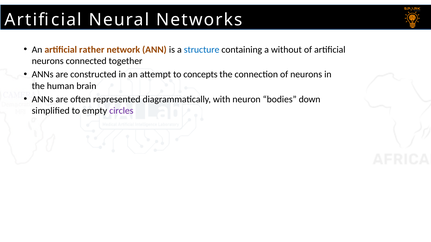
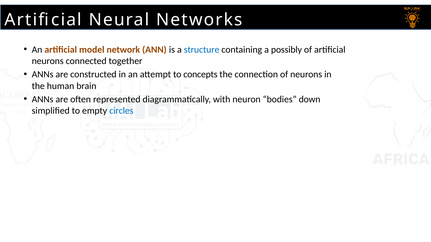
rather: rather -> model
without: without -> possibly
circles colour: purple -> blue
